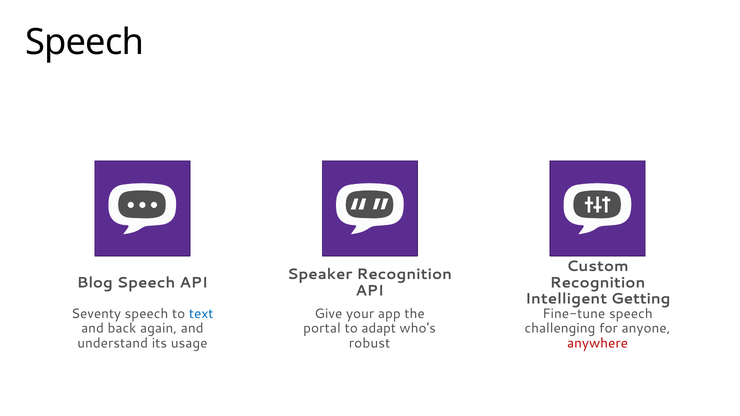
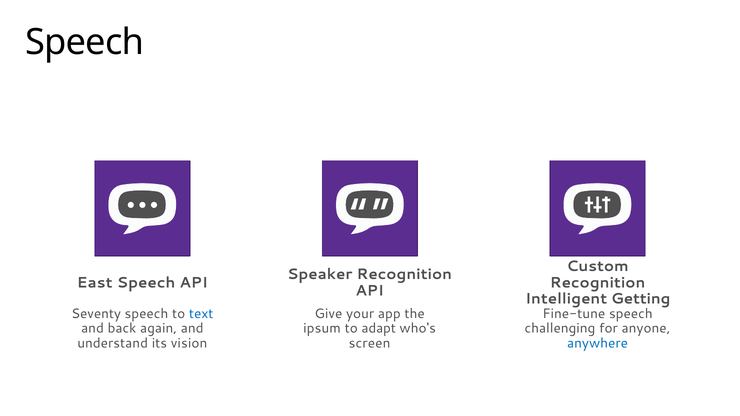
Blog: Blog -> East
portal: portal -> ipsum
usage: usage -> vision
robust: robust -> screen
anywhere colour: red -> blue
